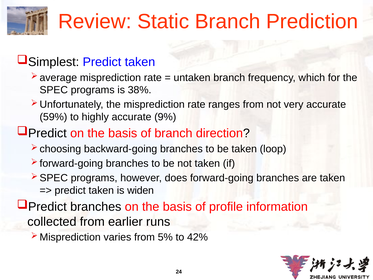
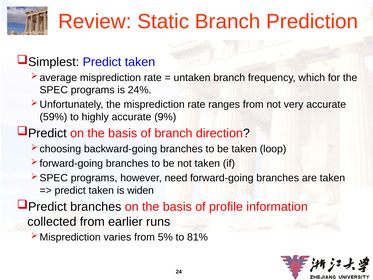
38%: 38% -> 24%
does: does -> need
42%: 42% -> 81%
